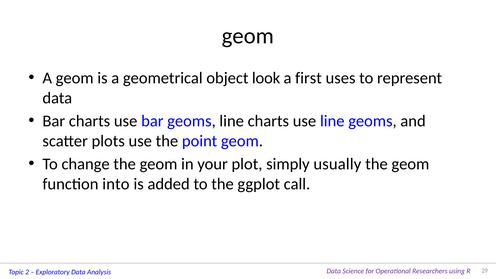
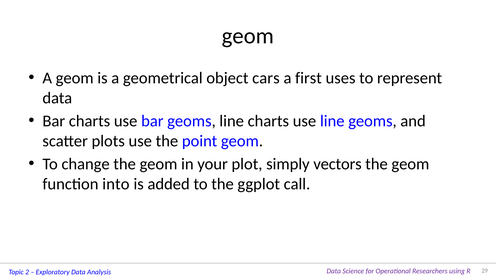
look: look -> cars
usually: usually -> vectors
